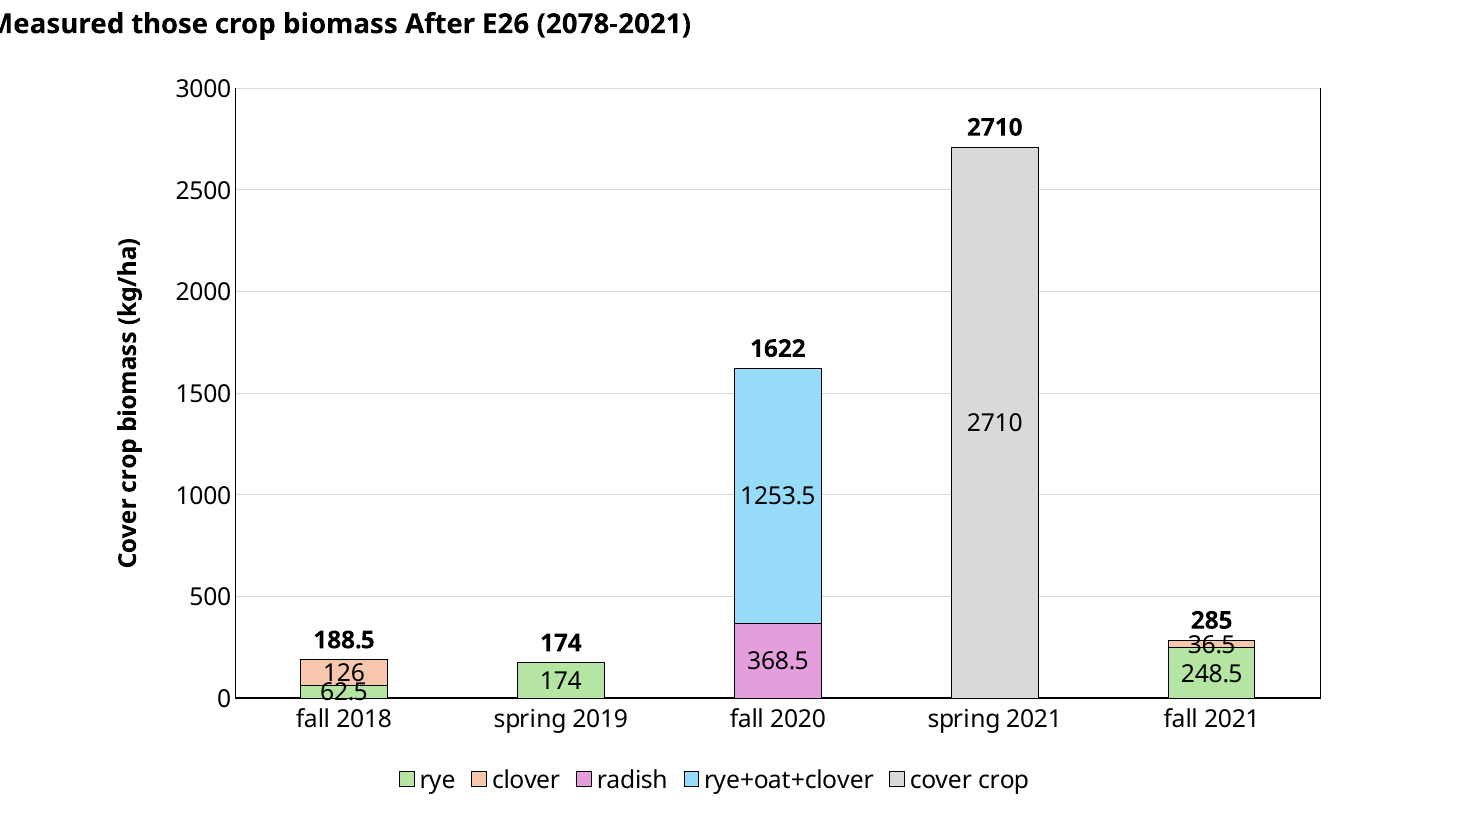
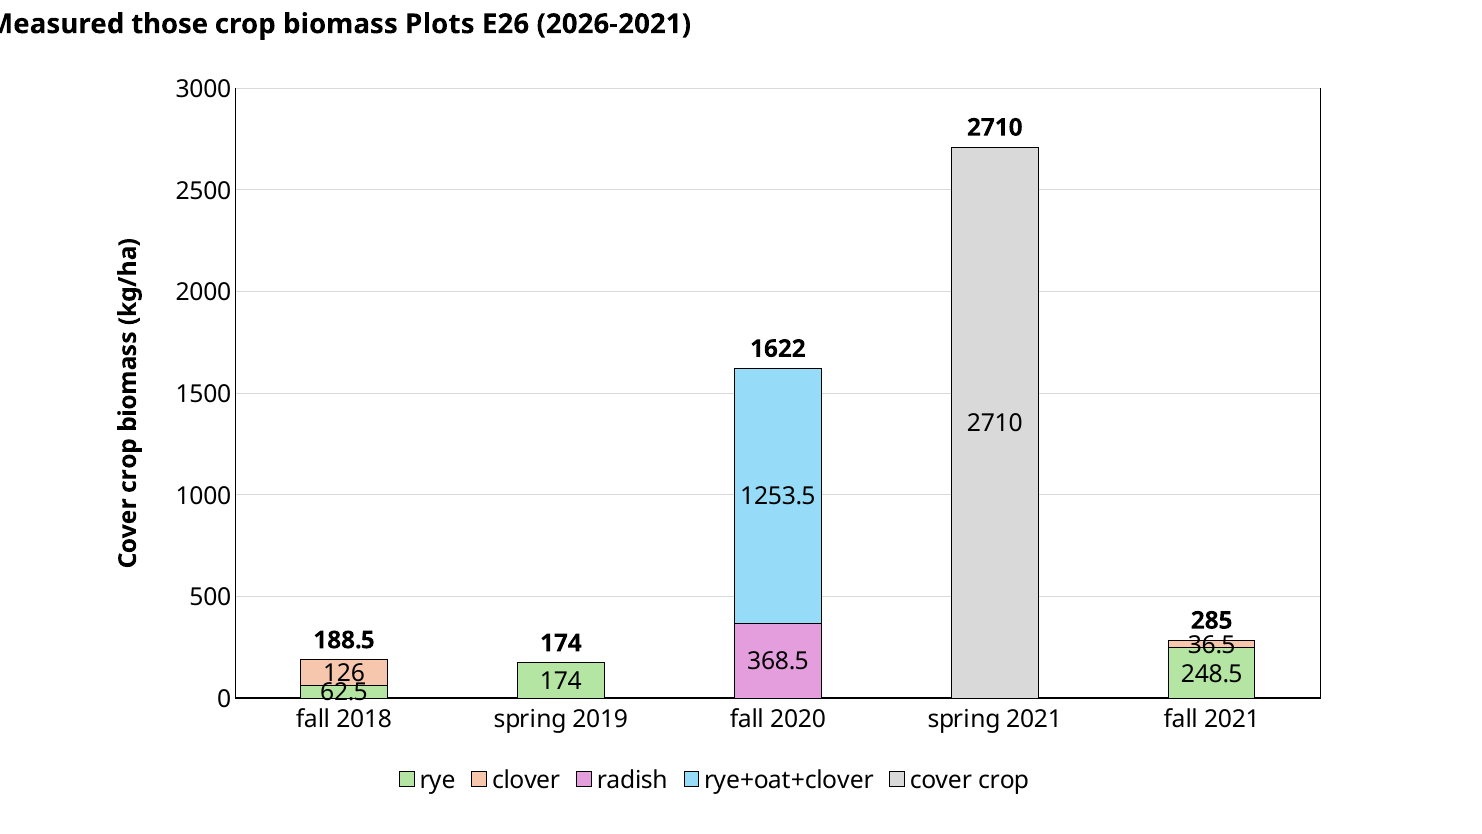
After: After -> Plots
2078-2021: 2078-2021 -> 2026-2021
